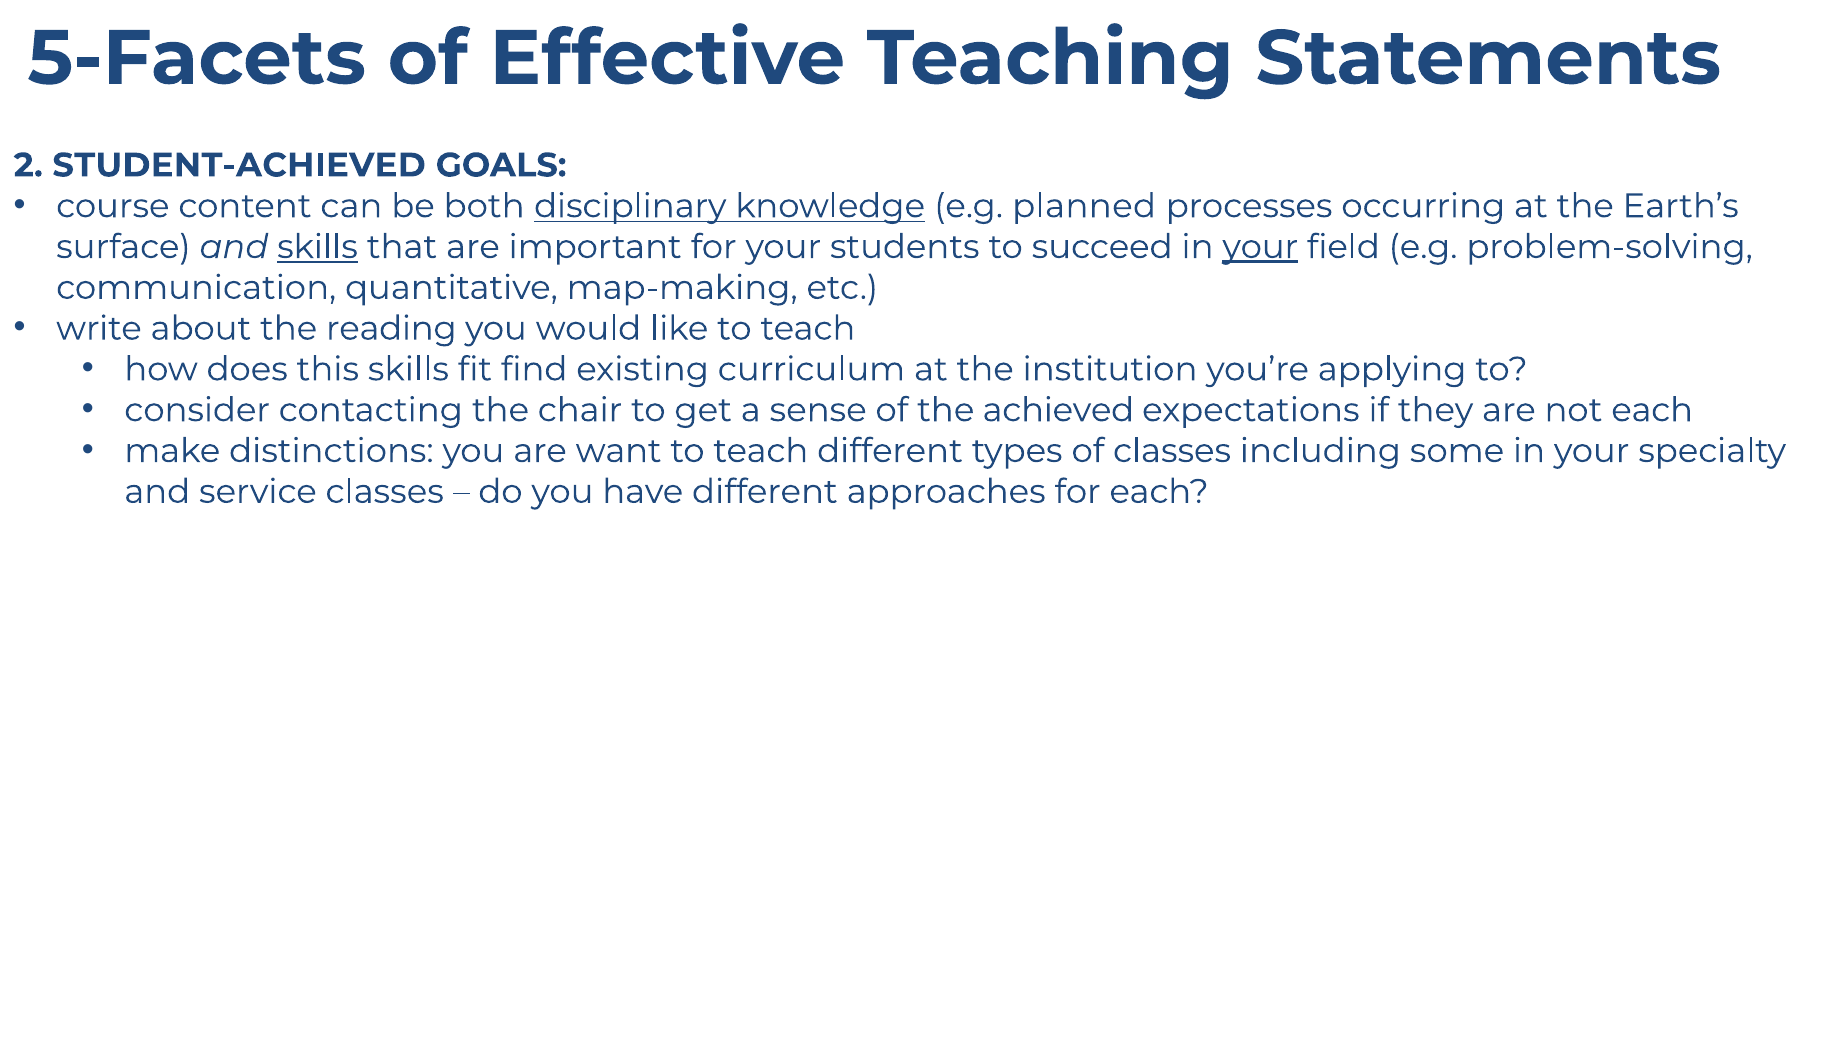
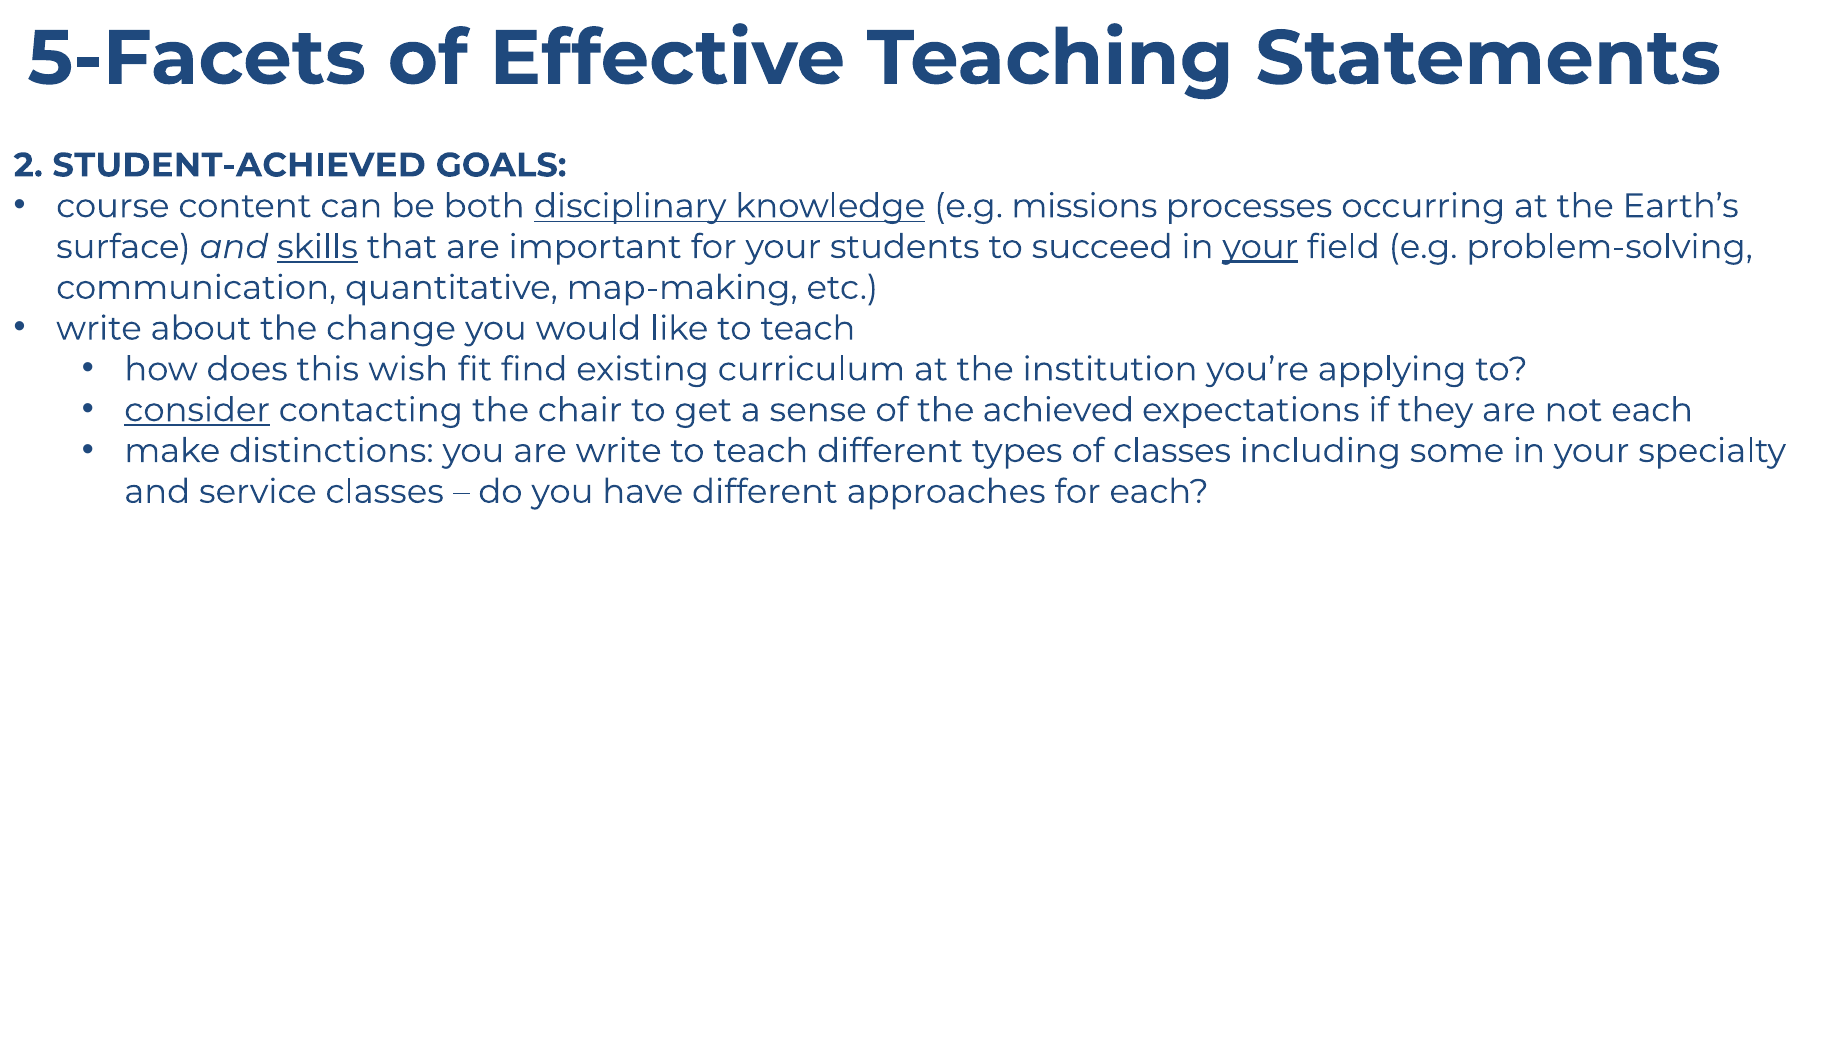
planned: planned -> missions
reading: reading -> change
this skills: skills -> wish
consider underline: none -> present
are want: want -> write
